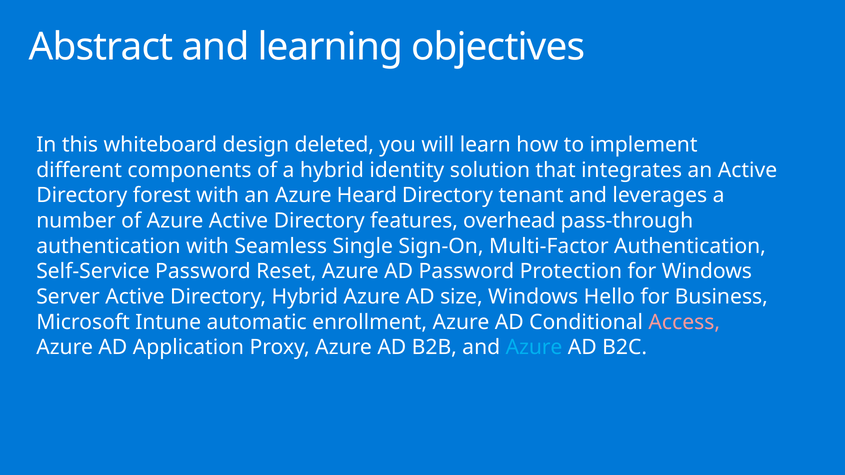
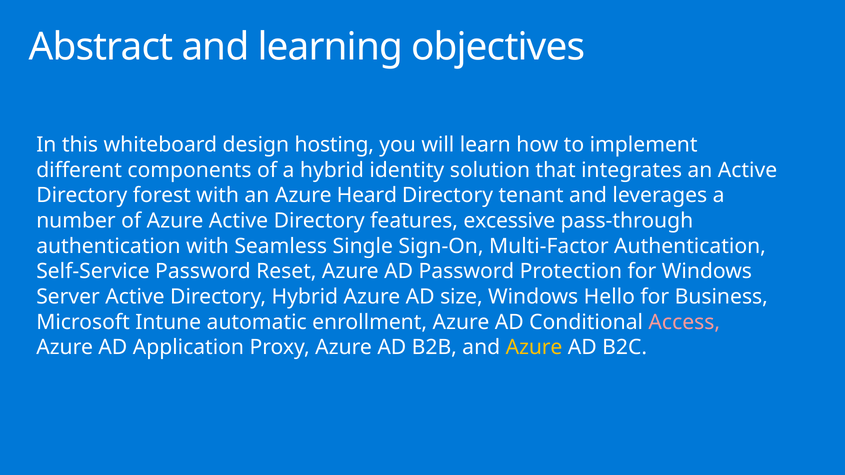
deleted: deleted -> hosting
overhead: overhead -> excessive
Azure at (534, 348) colour: light blue -> yellow
